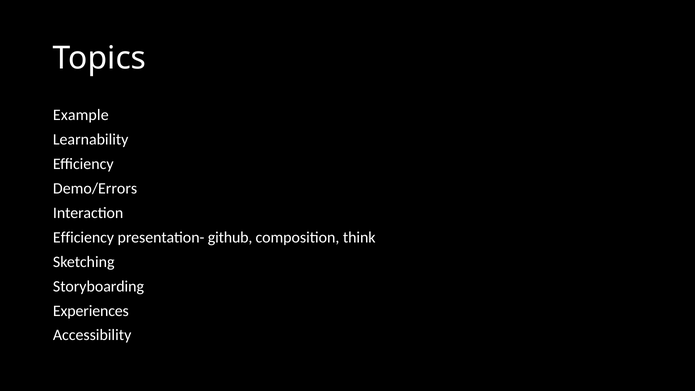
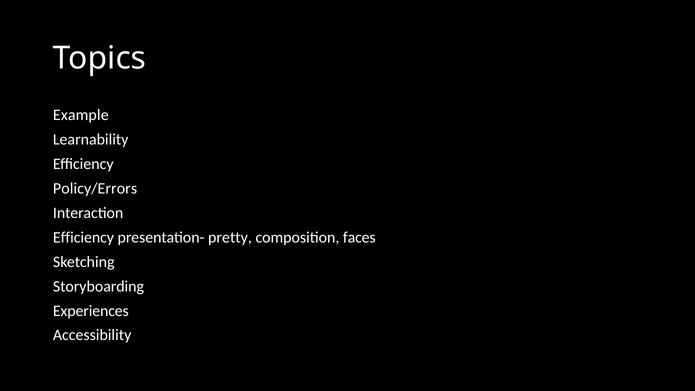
Demo/Errors: Demo/Errors -> Policy/Errors
github: github -> pretty
think: think -> faces
